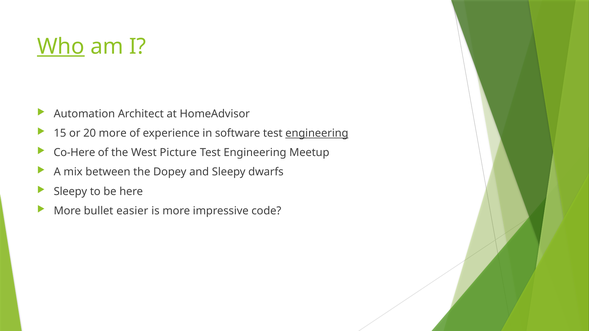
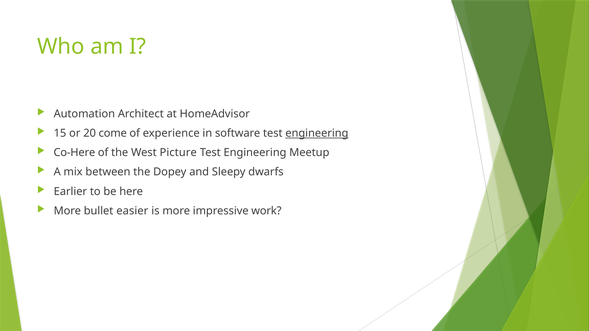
Who underline: present -> none
20 more: more -> come
Sleepy at (70, 192): Sleepy -> Earlier
code: code -> work
